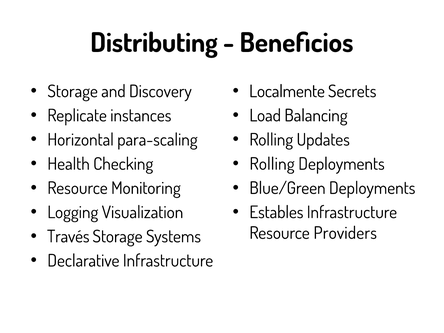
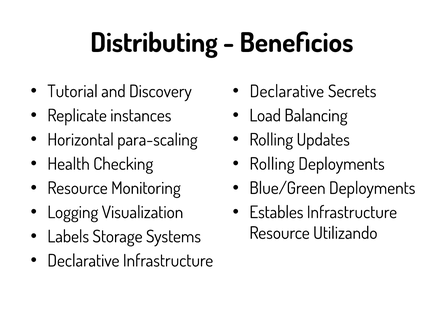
Storage at (73, 91): Storage -> Tutorial
Localmente at (287, 91): Localmente -> Declarative
Providers: Providers -> Utilizando
Través: Través -> Labels
